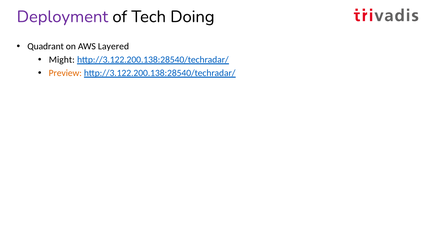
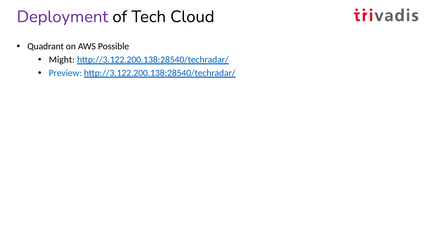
Doing: Doing -> Cloud
Layered: Layered -> Possible
Preview colour: orange -> blue
